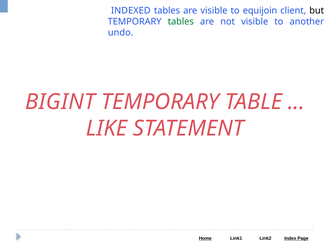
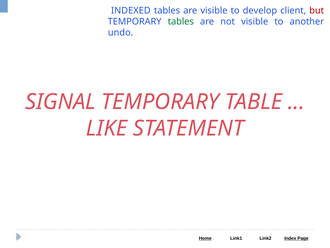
equijoin: equijoin -> develop
but colour: black -> red
BIGINT: BIGINT -> SIGNAL
